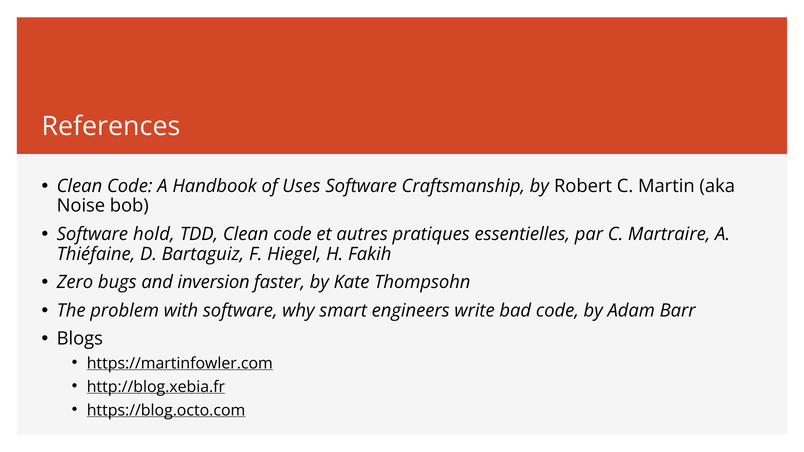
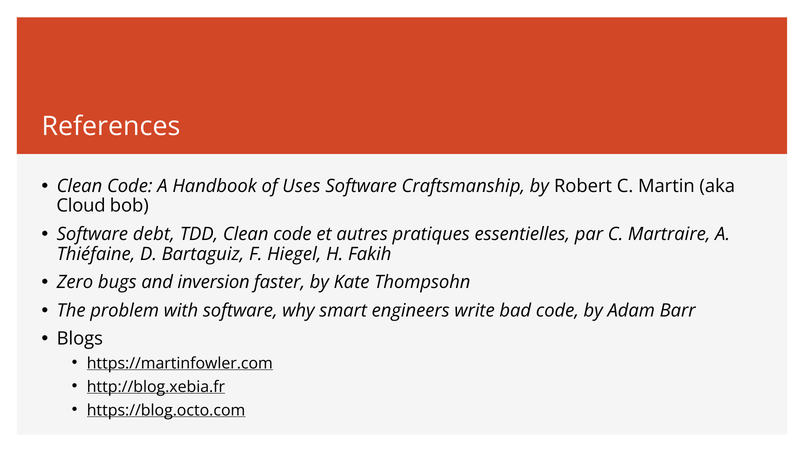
Noise: Noise -> Cloud
hold: hold -> debt
